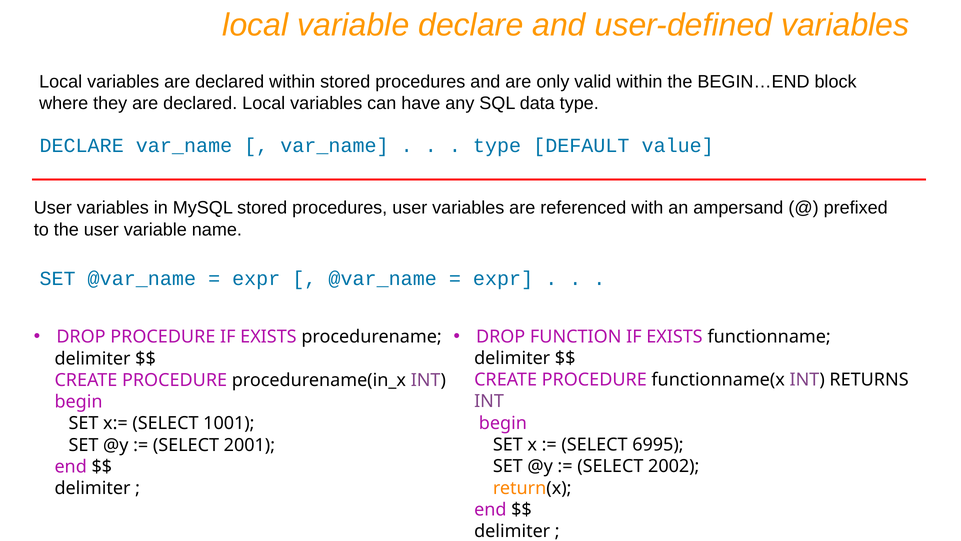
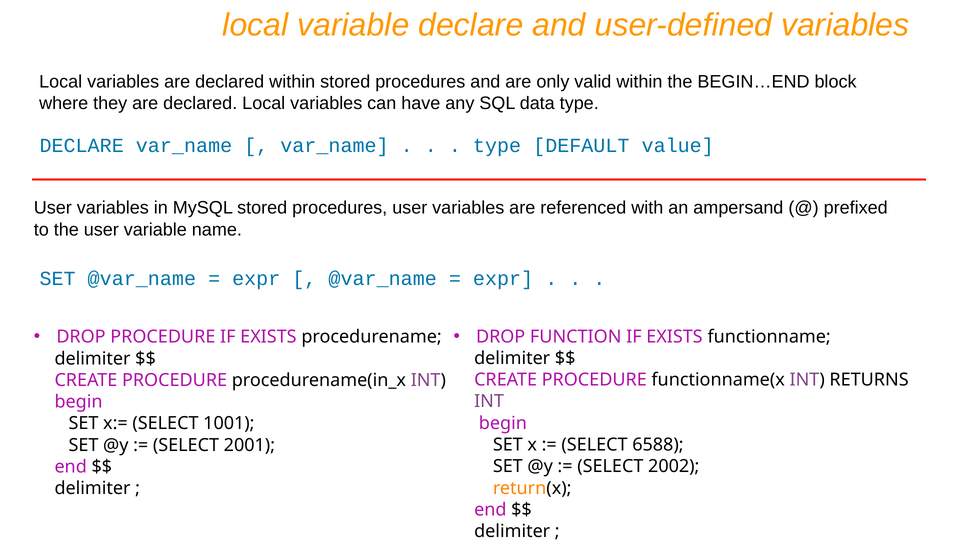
6995: 6995 -> 6588
